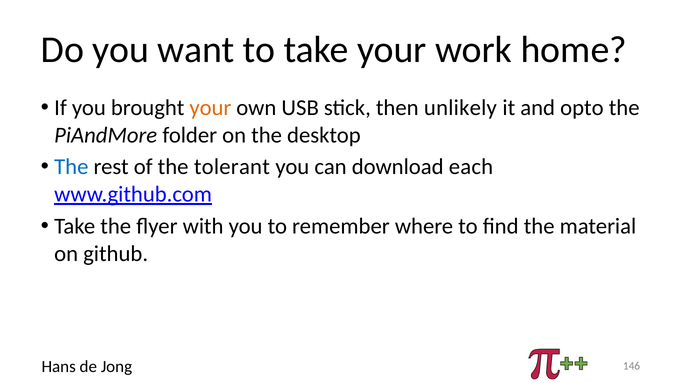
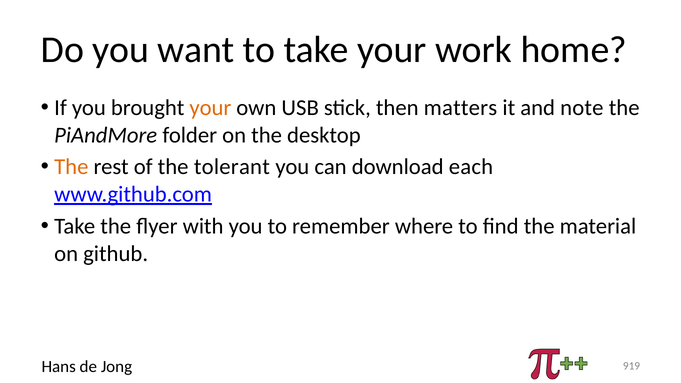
unlikely: unlikely -> matters
opto: opto -> note
The at (71, 167) colour: blue -> orange
146: 146 -> 919
